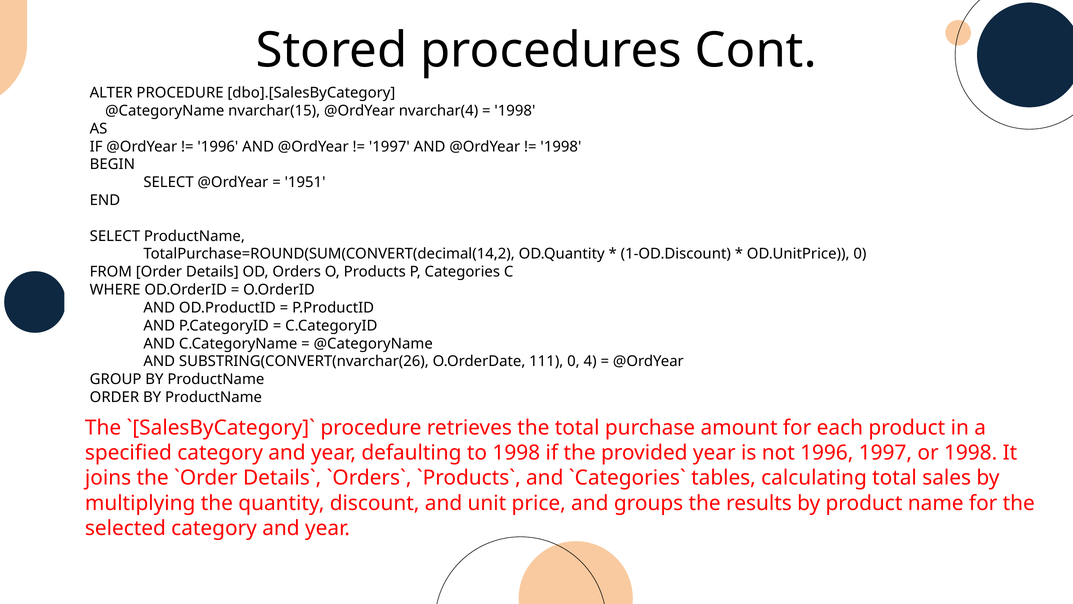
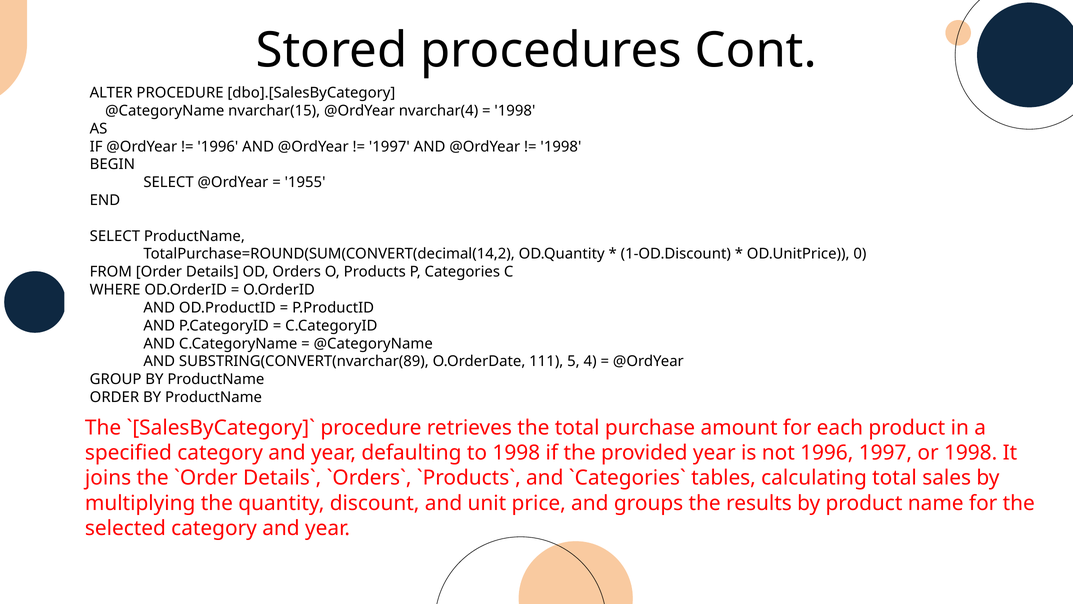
1951: 1951 -> 1955
SUBSTRING(CONVERT(nvarchar(26: SUBSTRING(CONVERT(nvarchar(26 -> SUBSTRING(CONVERT(nvarchar(89
111 0: 0 -> 5
